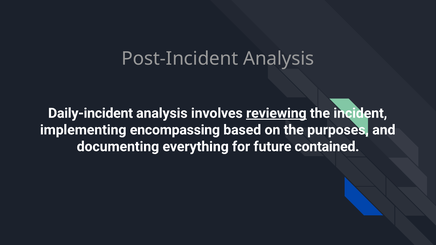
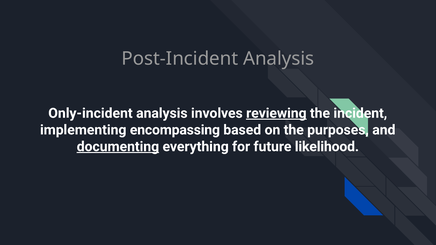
Daily-incident: Daily-incident -> Only-incident
documenting underline: none -> present
contained: contained -> likelihood
